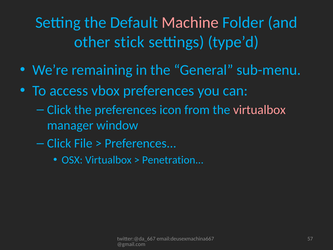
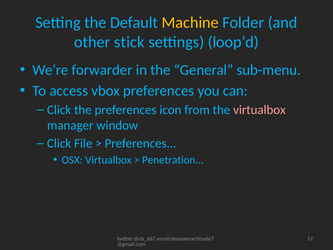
Machine colour: pink -> yellow
type’d: type’d -> loop’d
remaining: remaining -> forwarder
